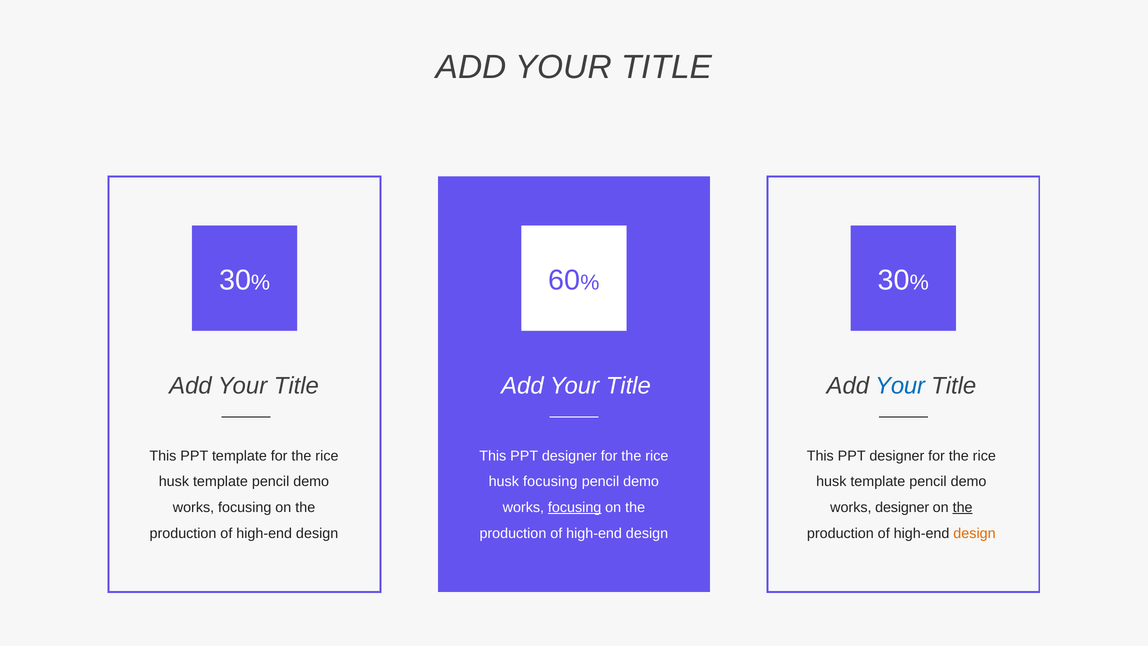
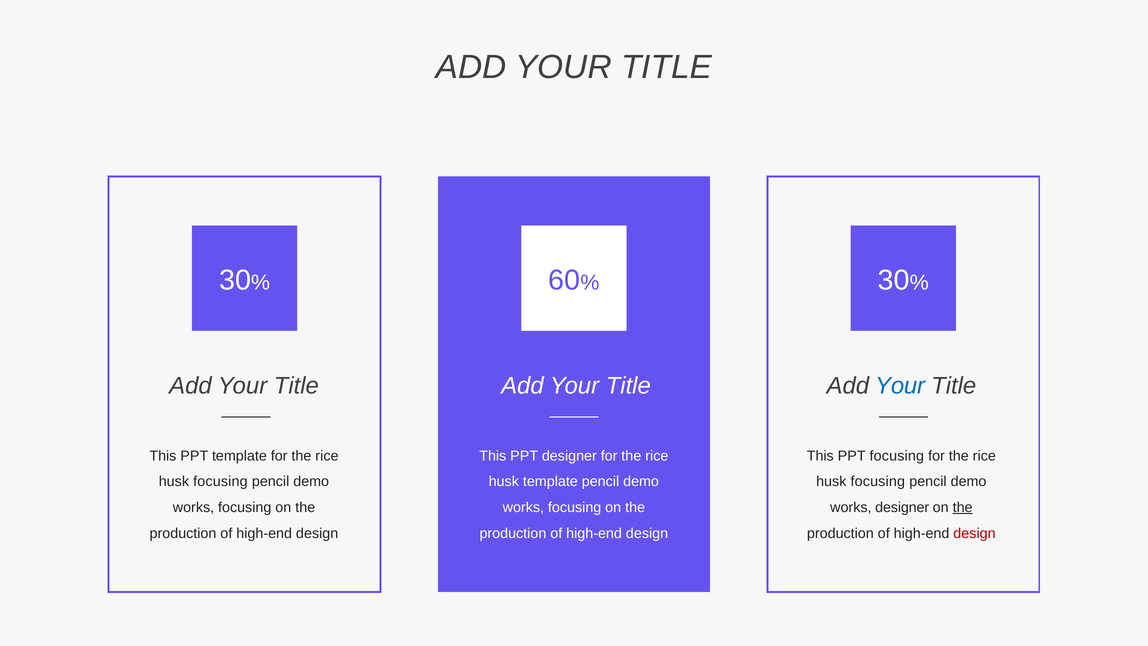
designer at (897, 456): designer -> focusing
template at (220, 481): template -> focusing
husk focusing: focusing -> template
template at (878, 481): template -> focusing
focusing at (575, 507) underline: present -> none
design at (975, 533) colour: orange -> red
